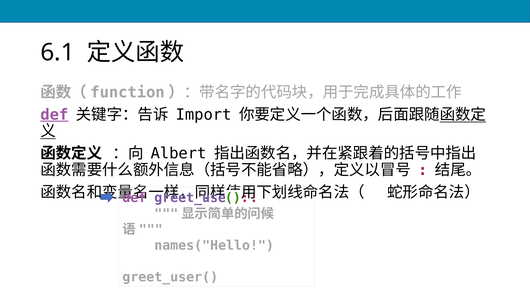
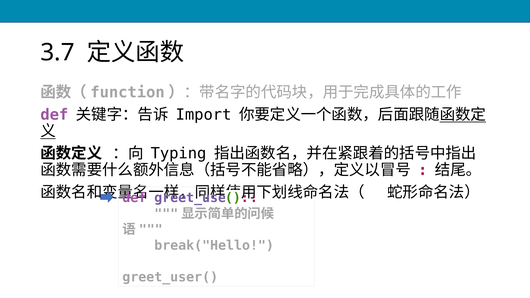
6.1: 6.1 -> 3.7
def at (54, 115) underline: present -> none
Albert: Albert -> Typing
names("Hello: names("Hello -> break("Hello
